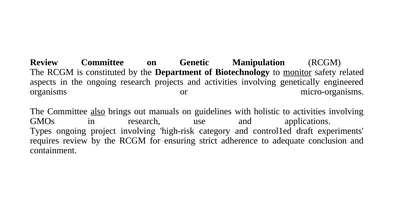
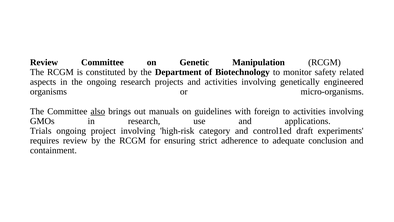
monitor underline: present -> none
holistic: holistic -> foreign
Types: Types -> Trials
